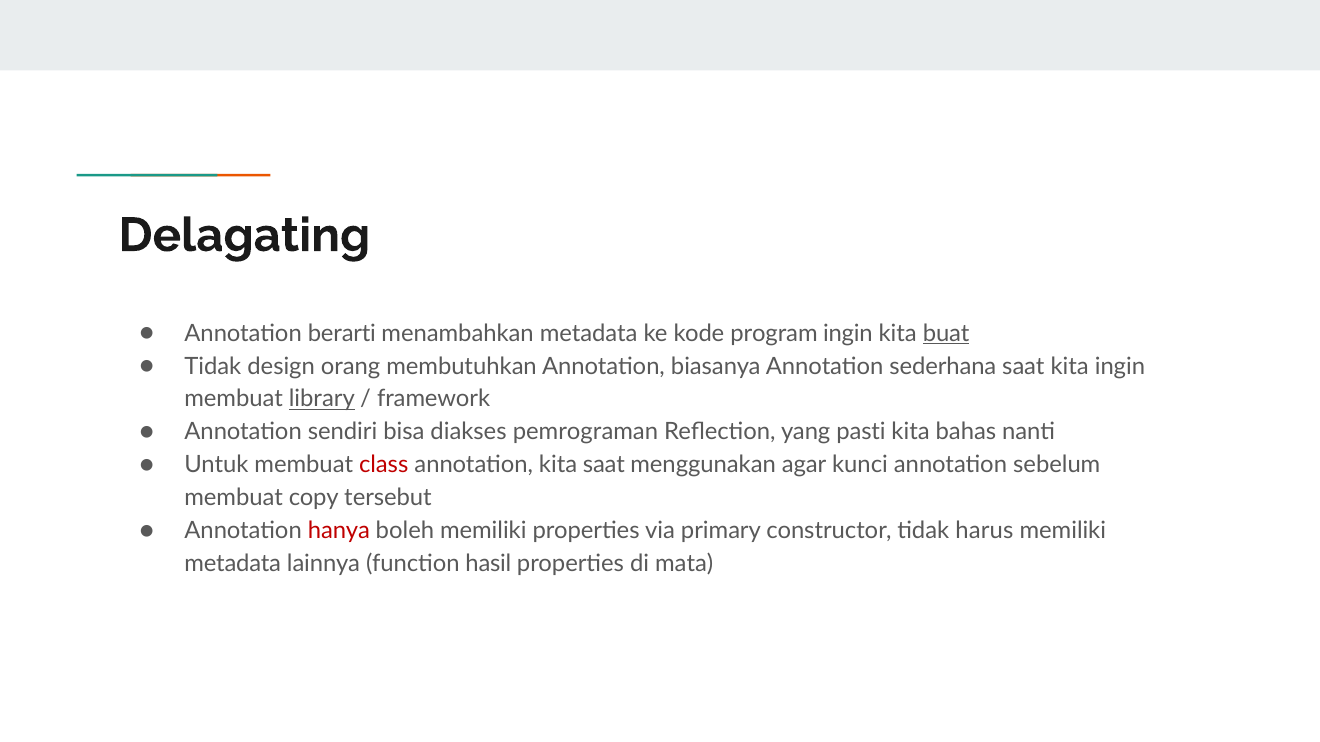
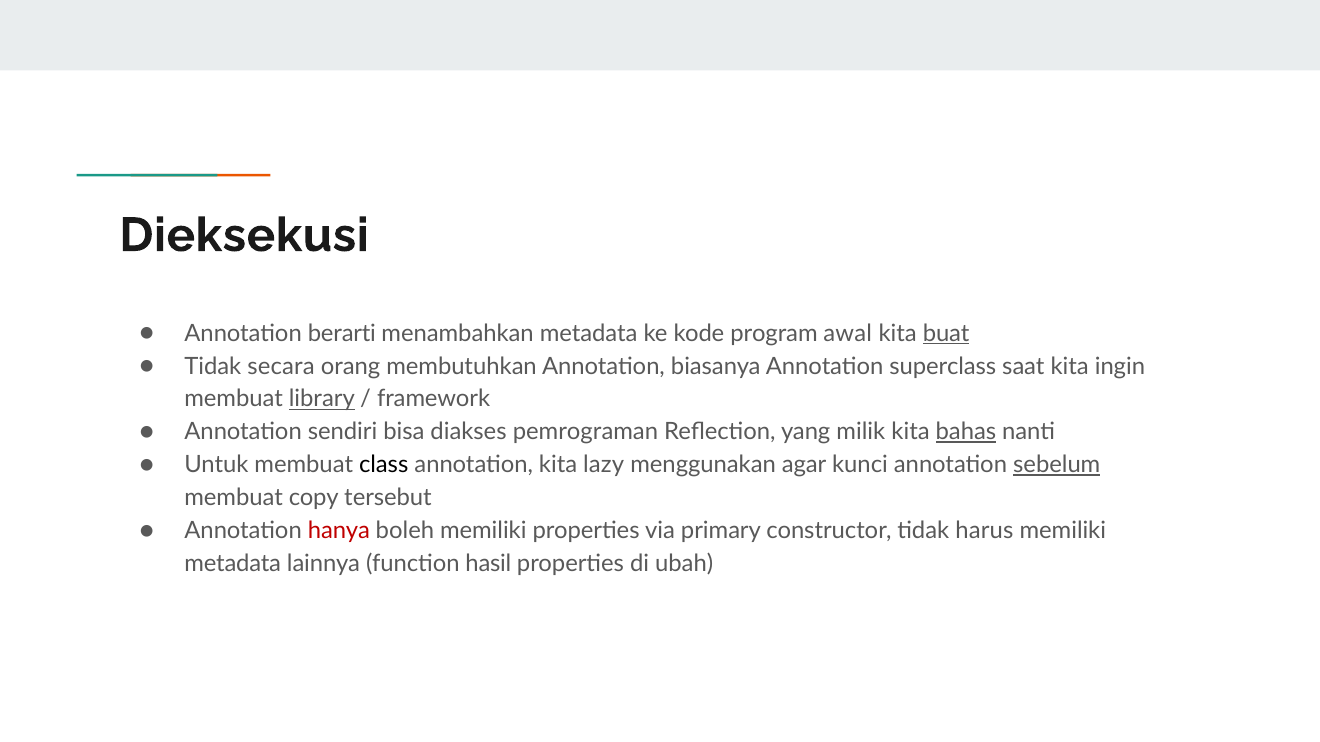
Delagating: Delagating -> Dieksekusi
program ingin: ingin -> awal
design: design -> secara
sederhana: sederhana -> superclass
pasti: pasti -> milik
bahas underline: none -> present
class colour: red -> black
kita saat: saat -> lazy
sebelum underline: none -> present
mata: mata -> ubah
